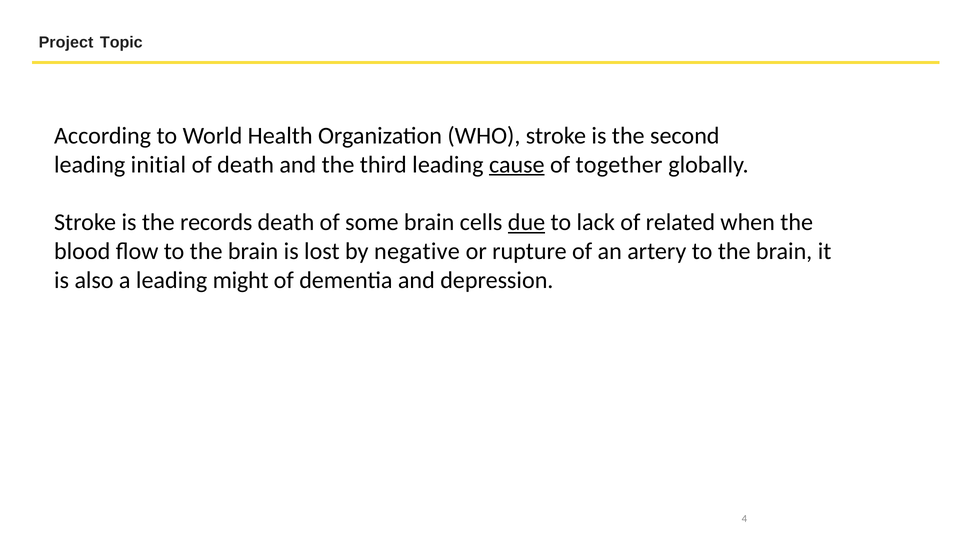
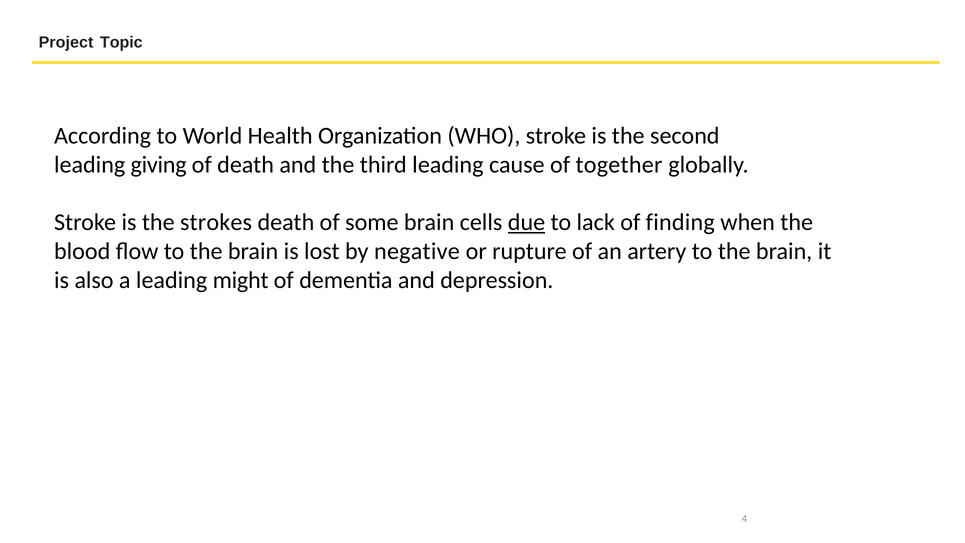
initial: initial -> giving
cause underline: present -> none
records: records -> strokes
related: related -> finding
